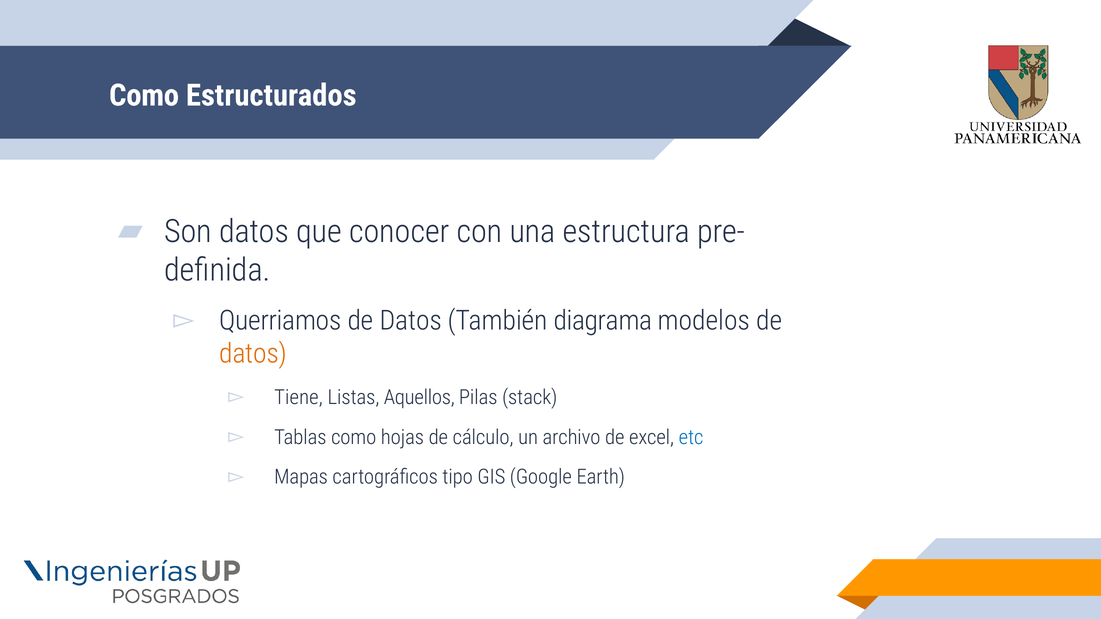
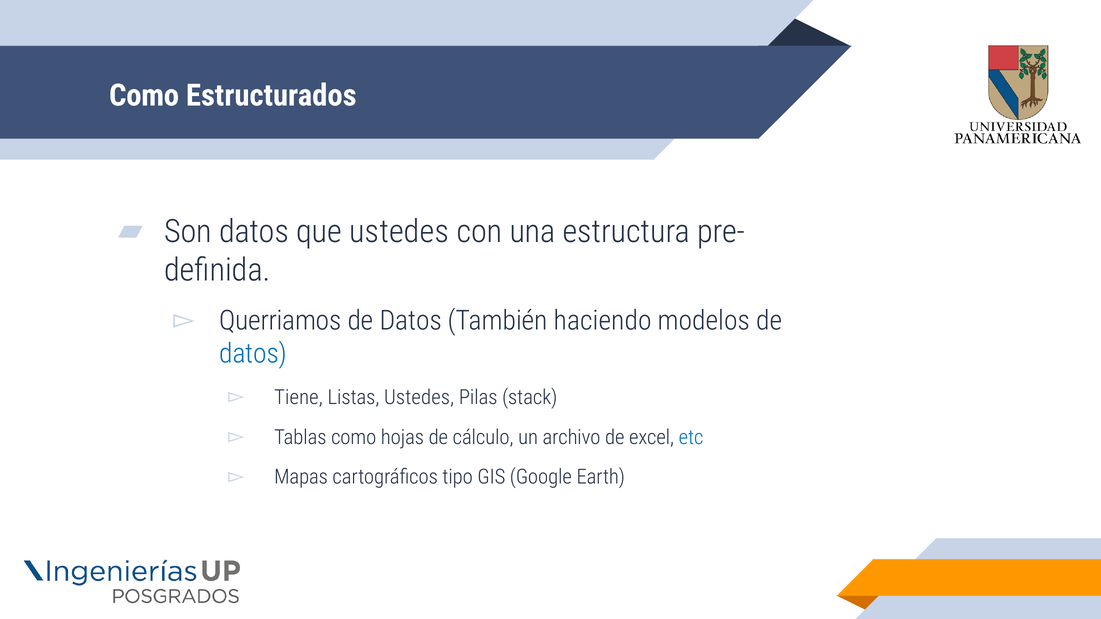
que conocer: conocer -> ustedes
diagrama: diagrama -> haciendo
datos at (253, 354) colour: orange -> blue
Listas Aquellos: Aquellos -> Ustedes
